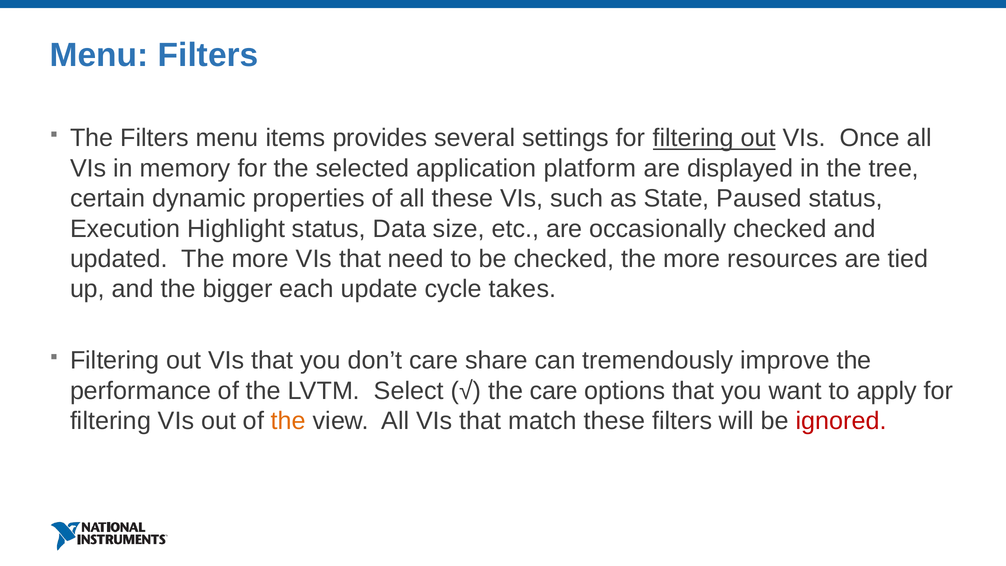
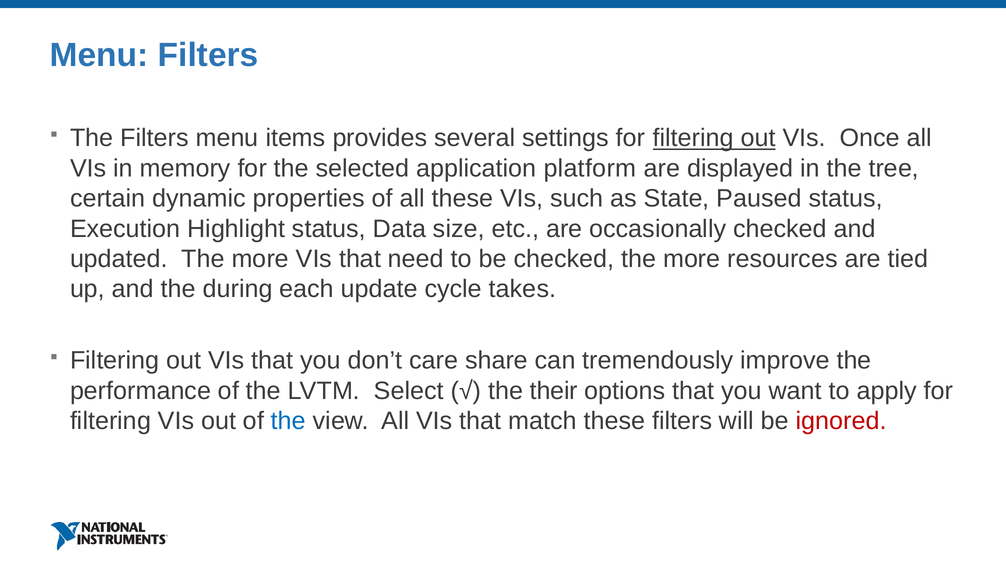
bigger: bigger -> during
the care: care -> their
the at (288, 421) colour: orange -> blue
